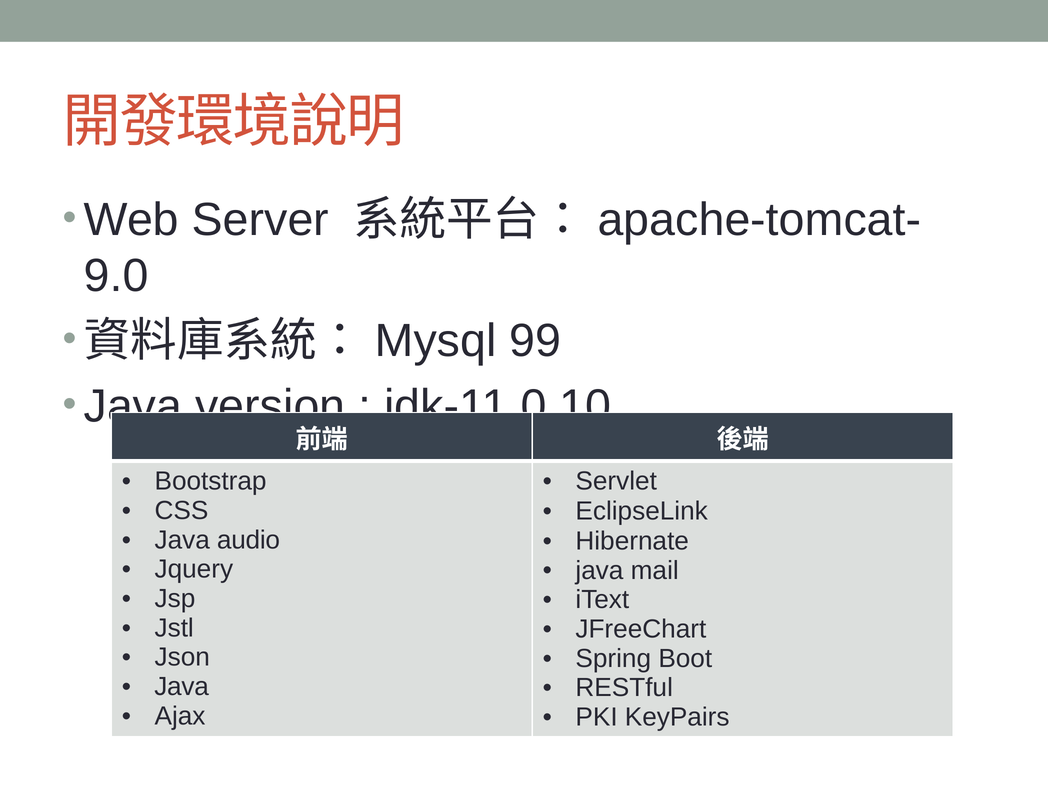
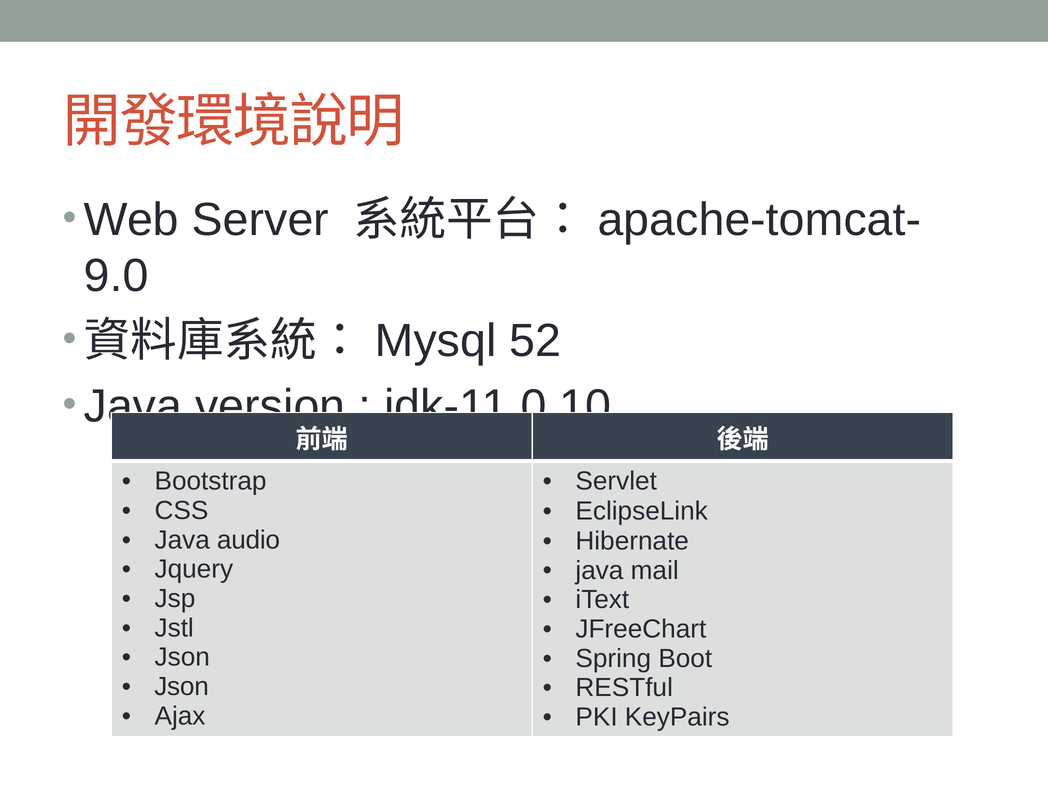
99: 99 -> 52
Java at (182, 687): Java -> Json
